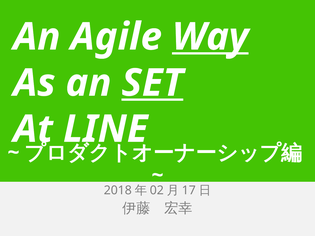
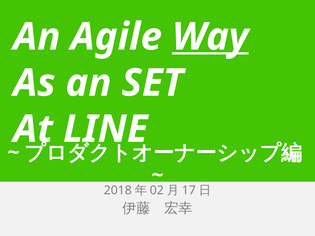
SET underline: present -> none
